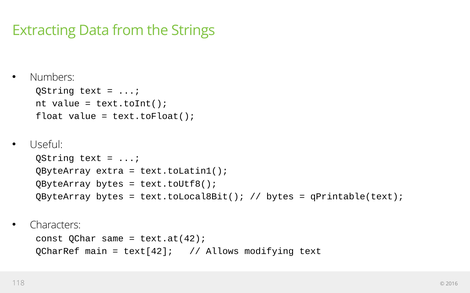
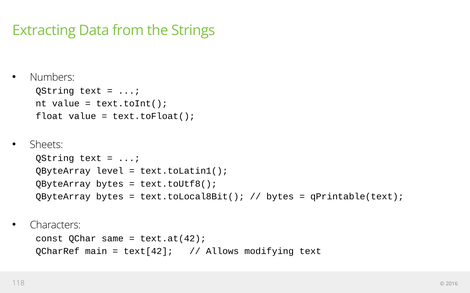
Useful: Useful -> Sheets
extra: extra -> level
